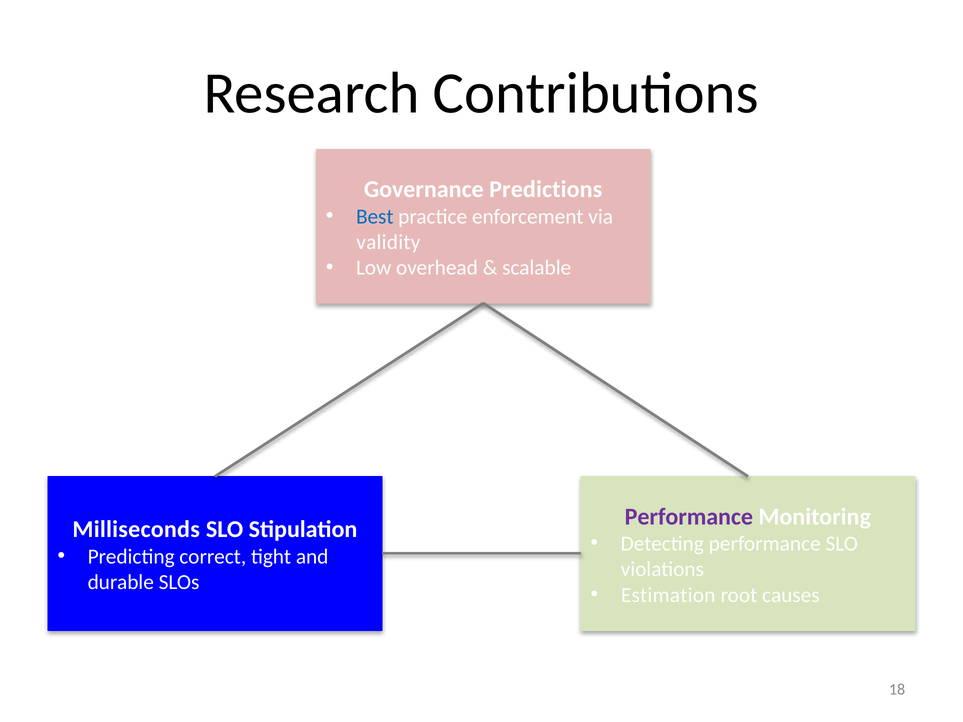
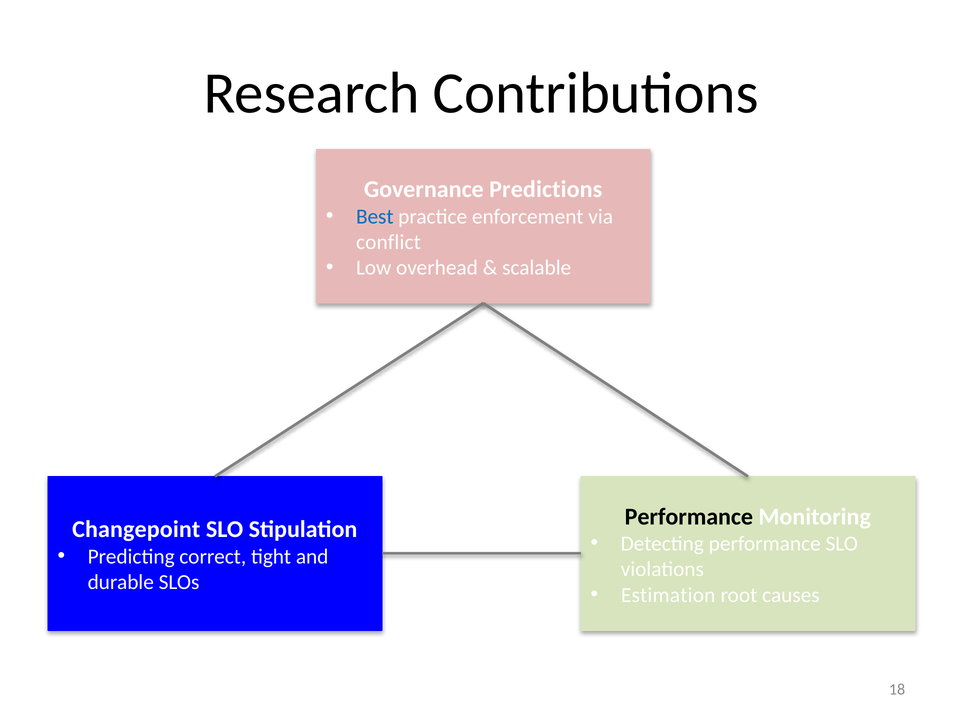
validity: validity -> conflict
Performance at (689, 517) colour: purple -> black
Milliseconds: Milliseconds -> Changepoint
